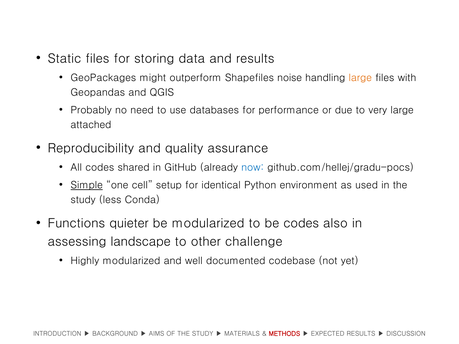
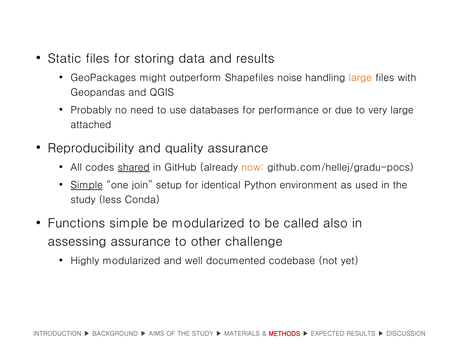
shared underline: none -> present
now colour: blue -> orange
cell: cell -> join
Functions quieter: quieter -> simple
be codes: codes -> called
assessing landscape: landscape -> assurance
